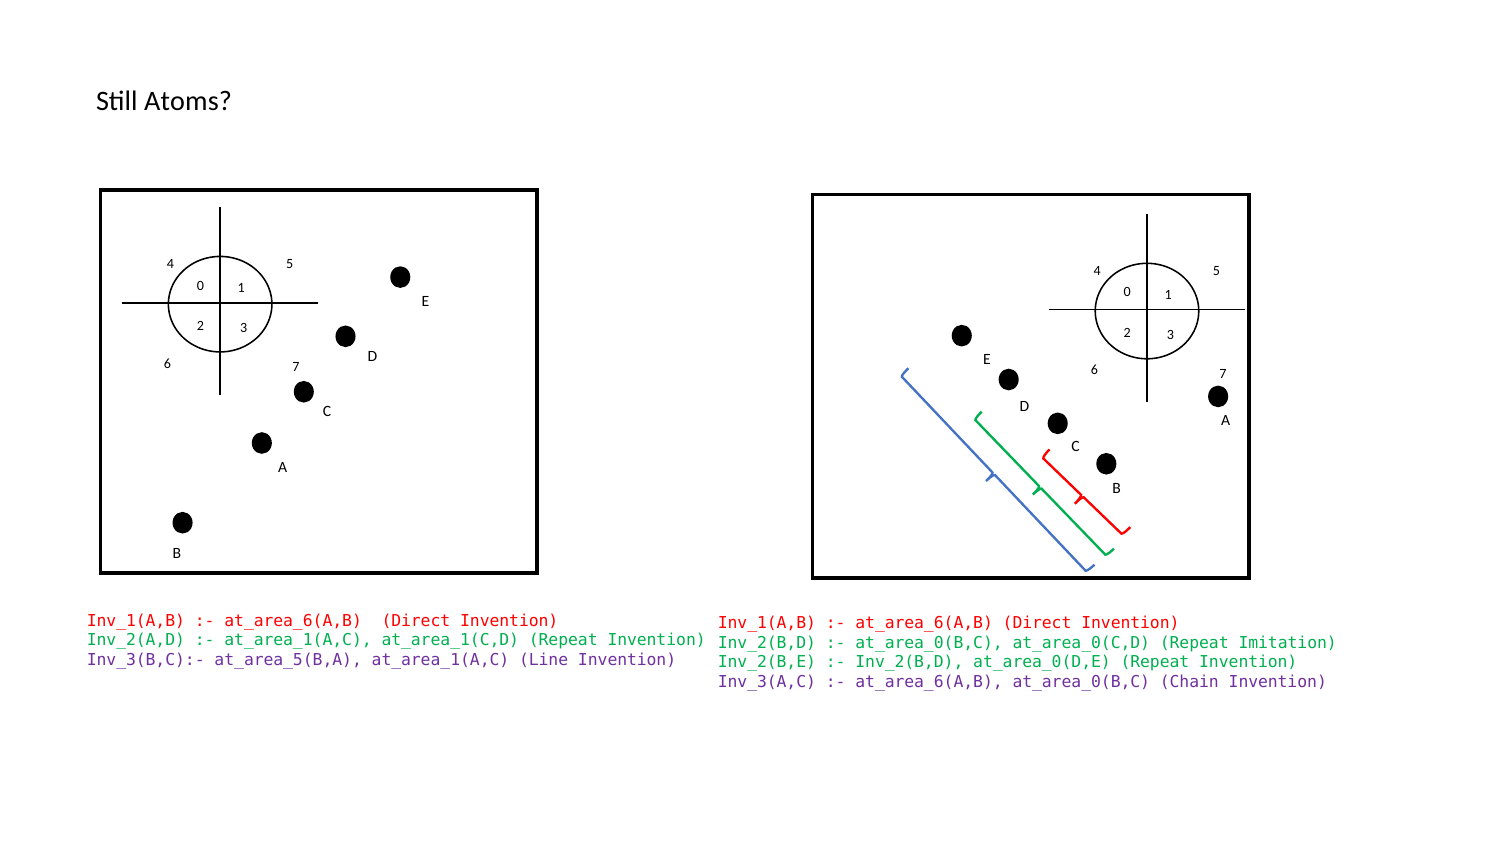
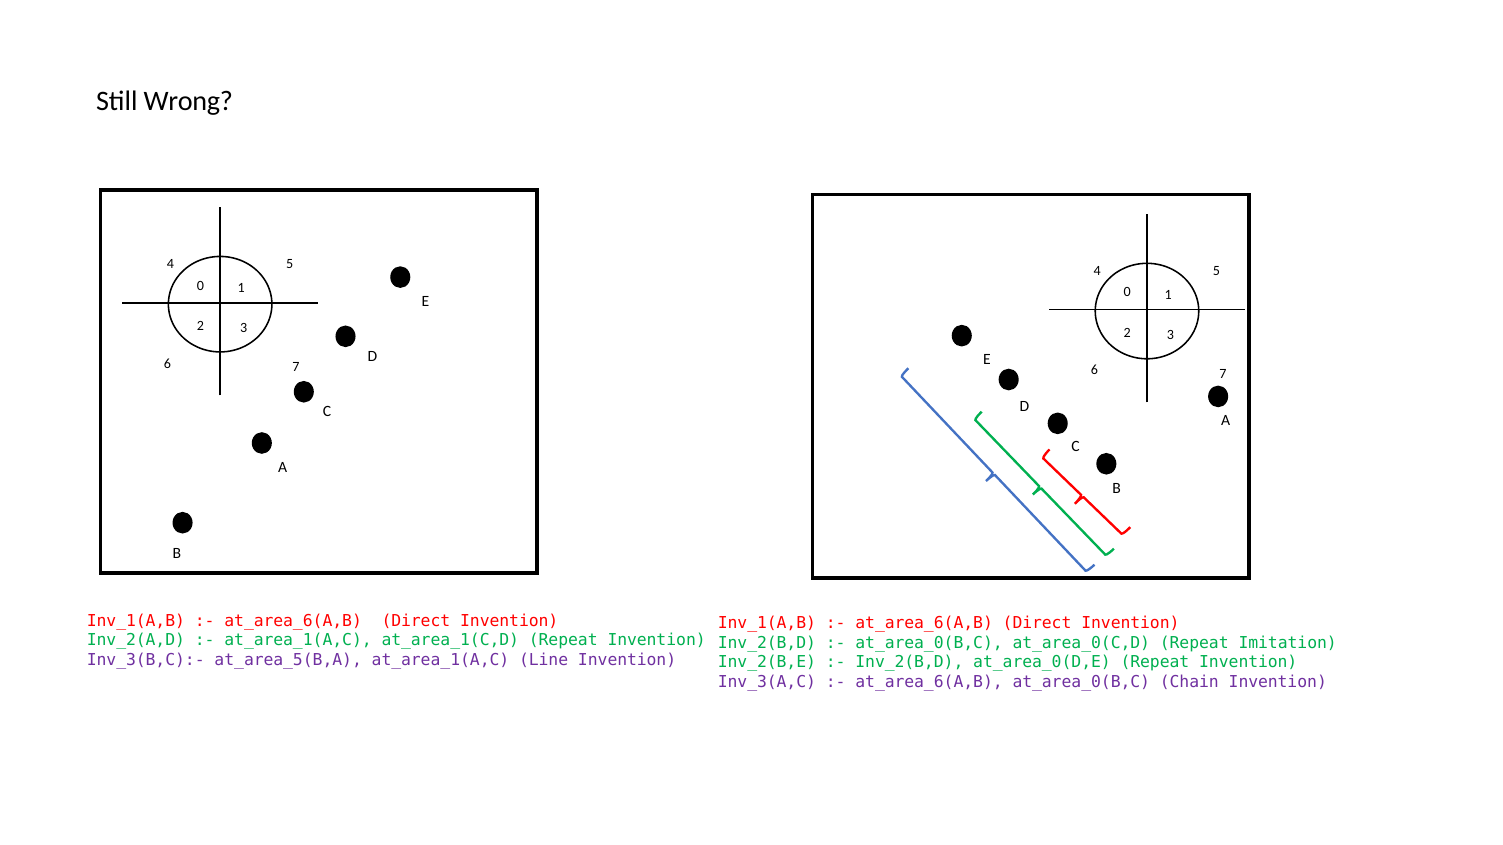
Atoms: Atoms -> Wrong
